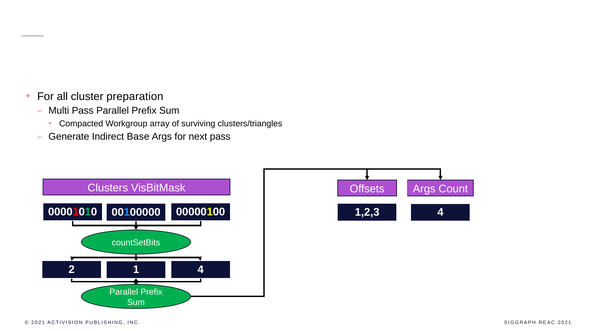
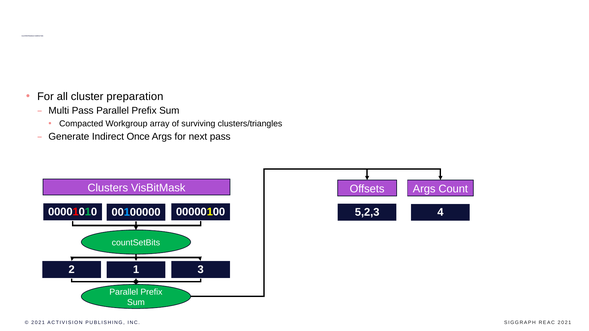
Base: Base -> Once
1,2,3: 1,2,3 -> 5,2,3
1 4: 4 -> 3
